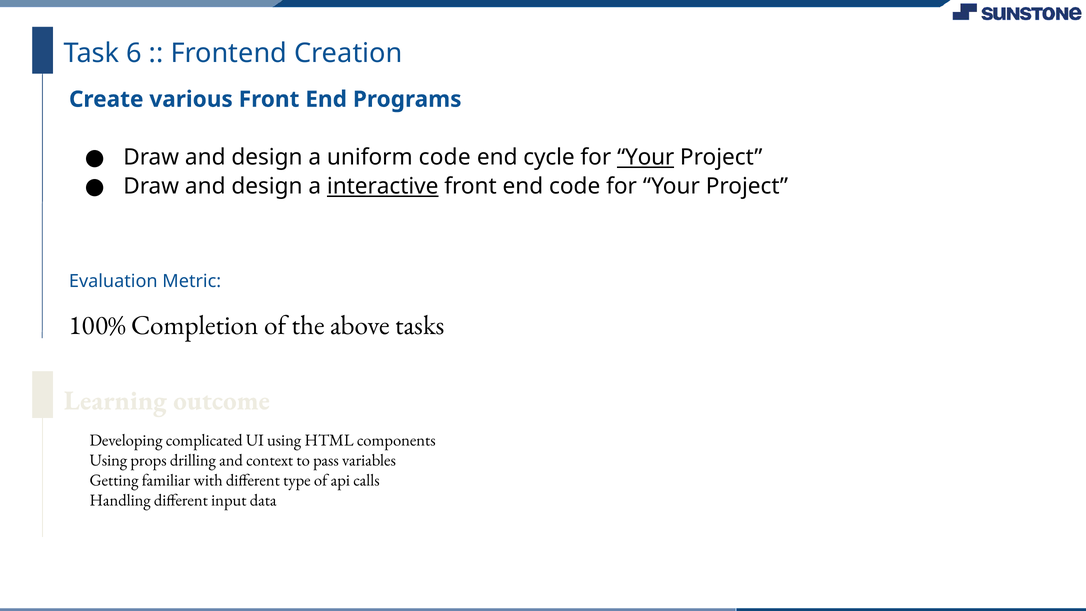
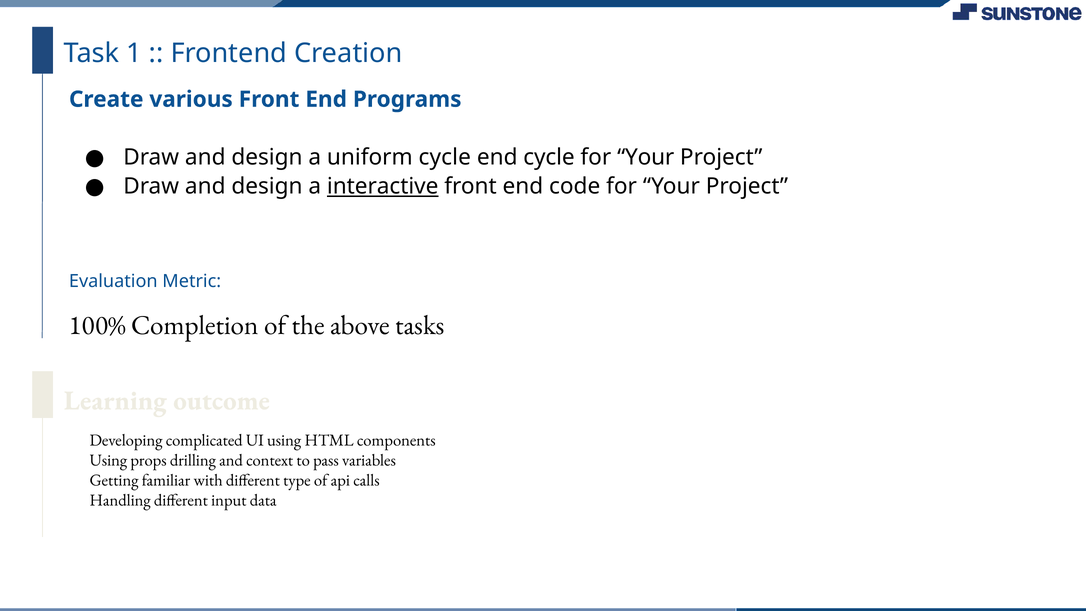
6: 6 -> 1
uniform code: code -> cycle
Your at (646, 157) underline: present -> none
